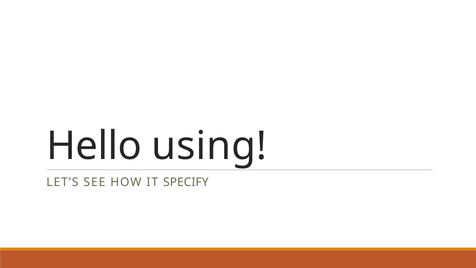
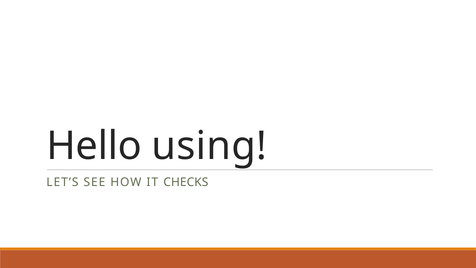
SPECIFY: SPECIFY -> CHECKS
